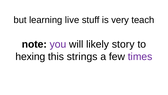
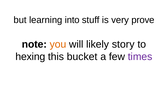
live: live -> into
teach: teach -> prove
you at (58, 44) colour: purple -> orange
strings: strings -> bucket
